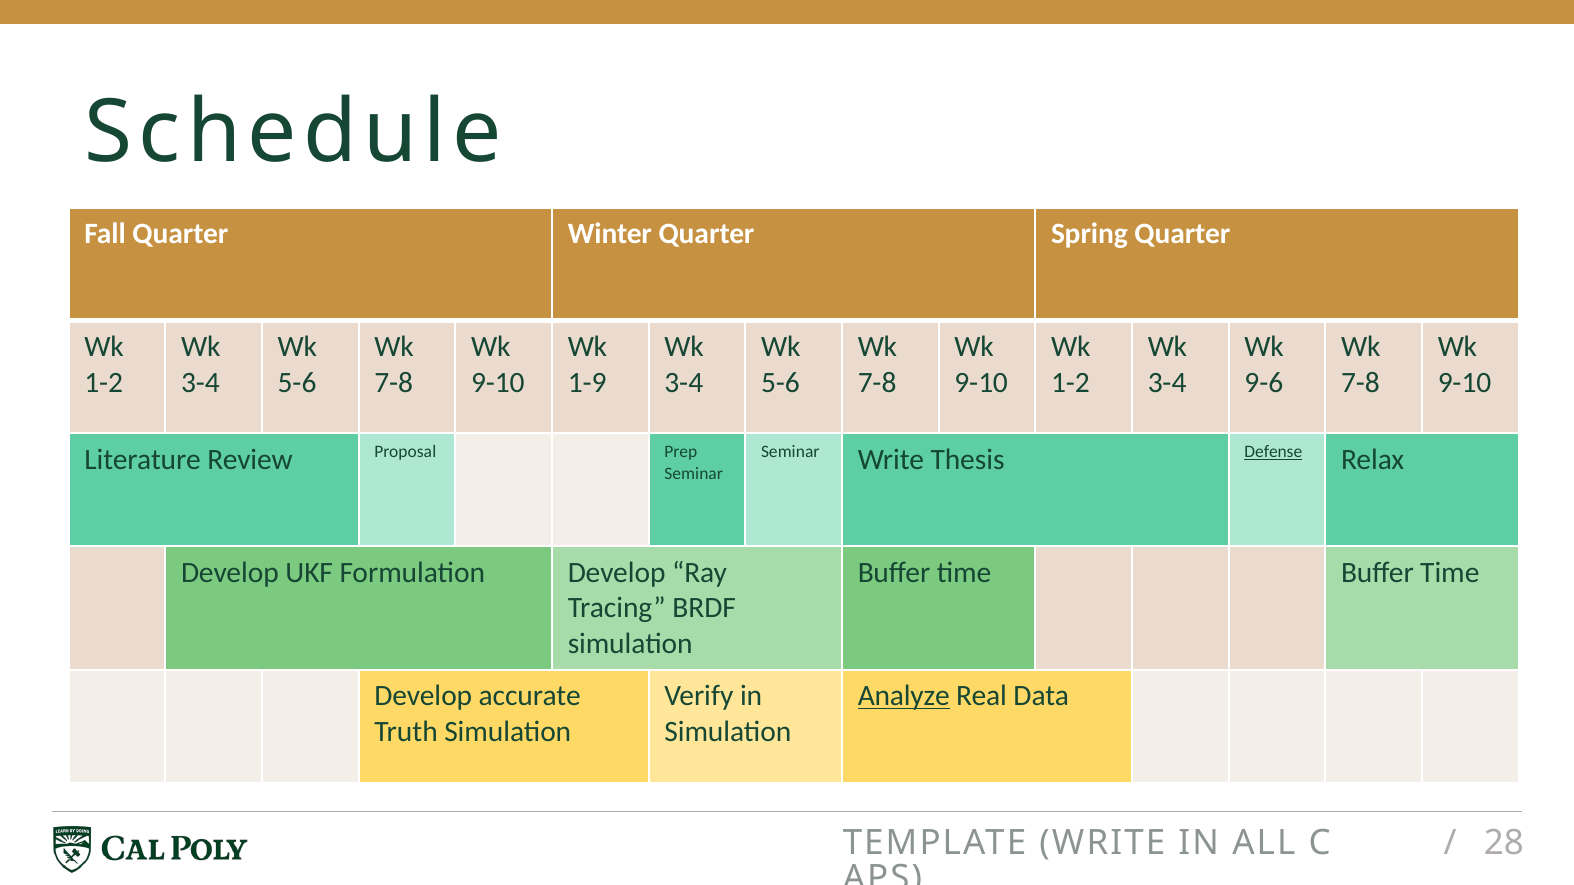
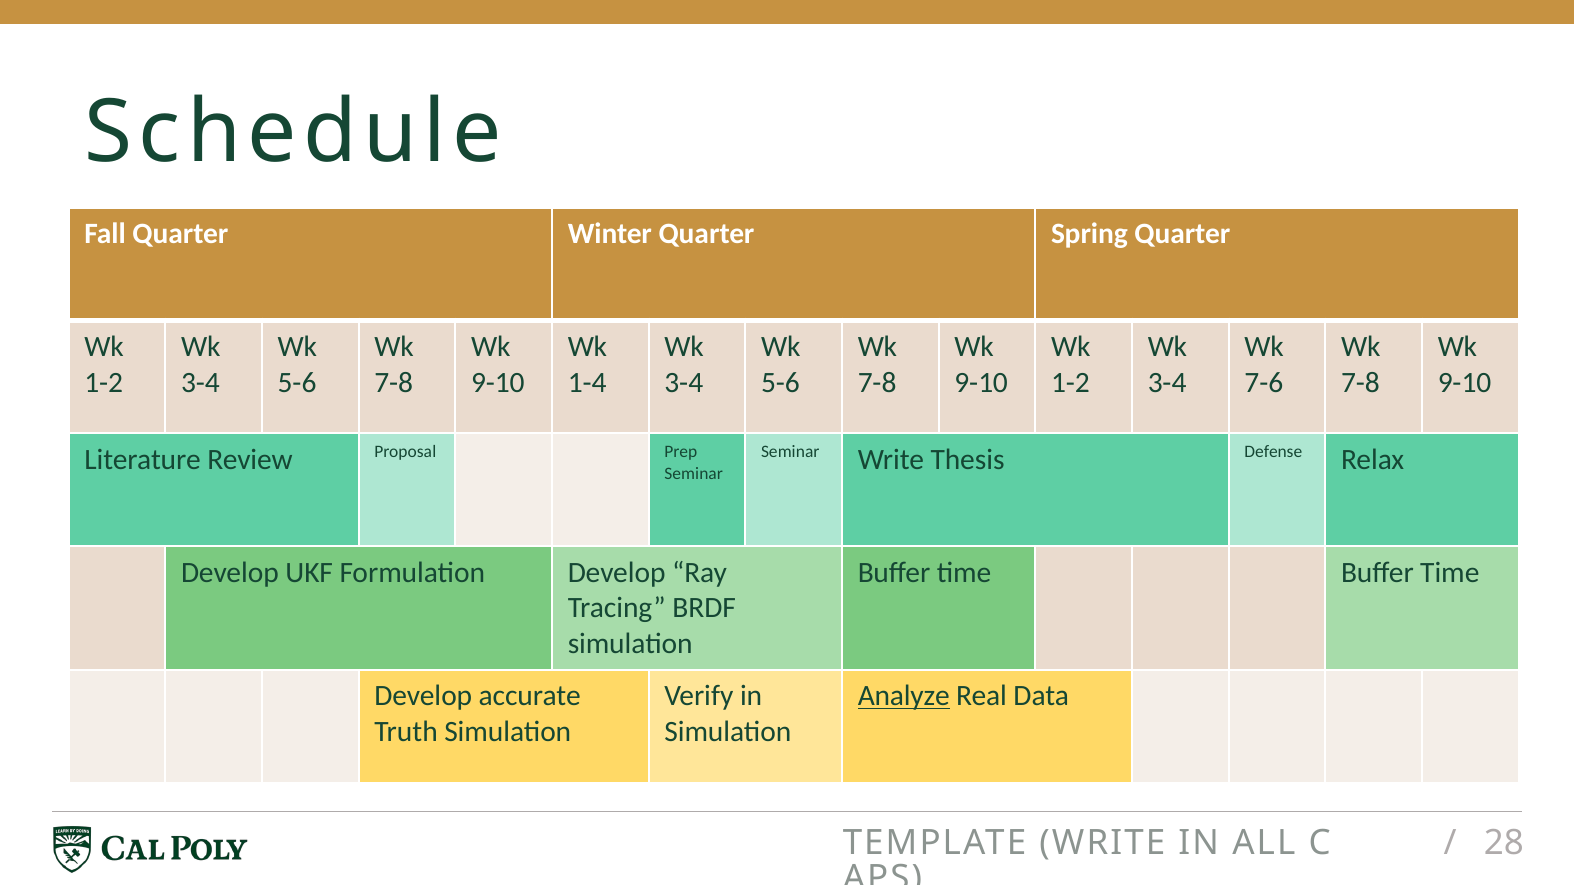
1-9: 1-9 -> 1-4
9-6: 9-6 -> 7-6
Defense underline: present -> none
